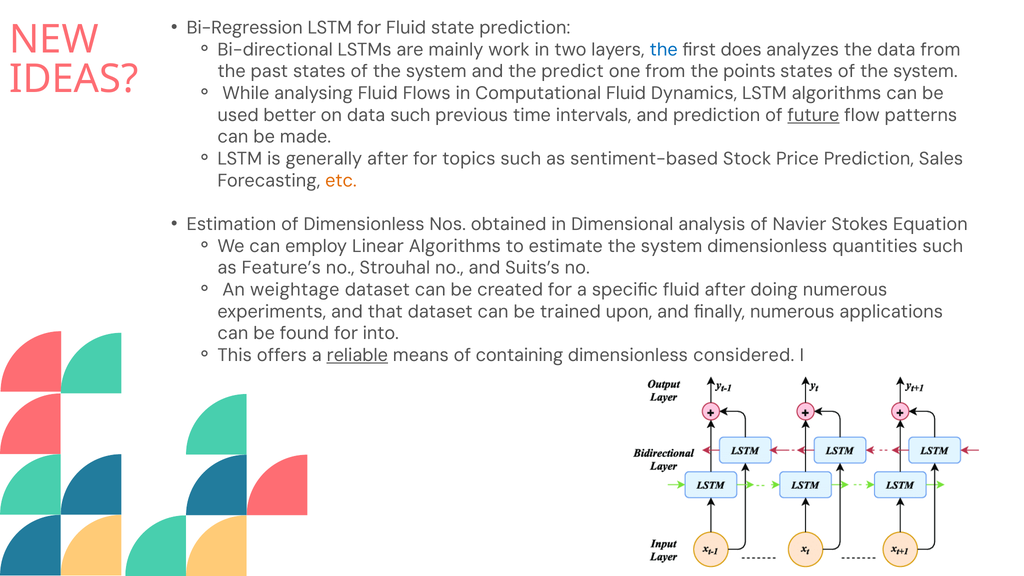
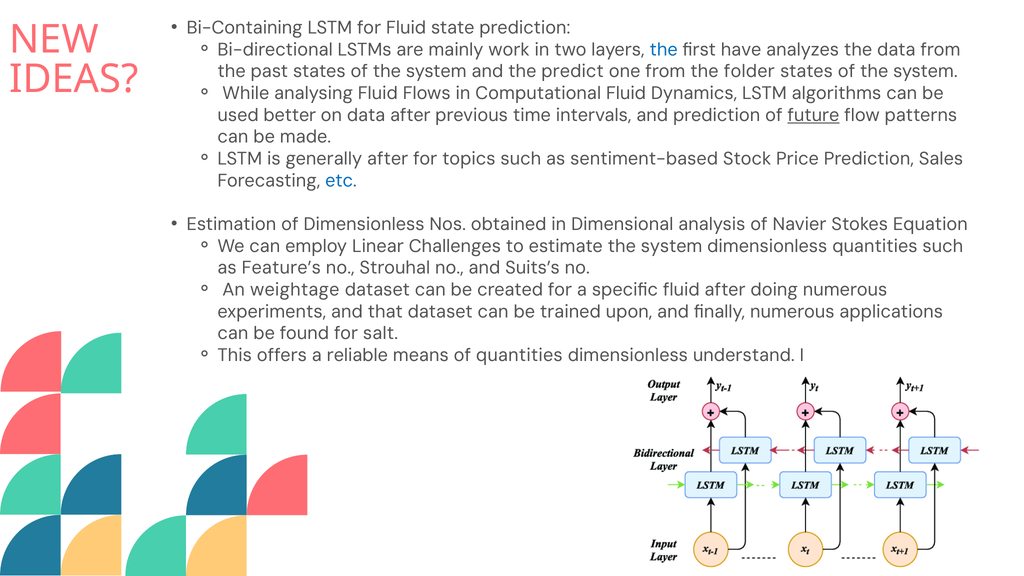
Bi-Regression: Bi-Regression -> Bi-Containing
does: does -> have
points: points -> folder
data such: such -> after
etc colour: orange -> blue
Linear Algorithms: Algorithms -> Challenges
into: into -> salt
reliable underline: present -> none
of containing: containing -> quantities
considered: considered -> understand
